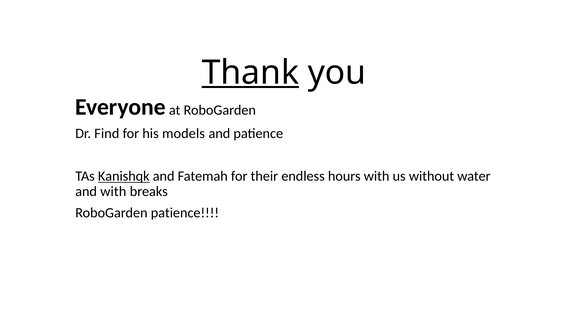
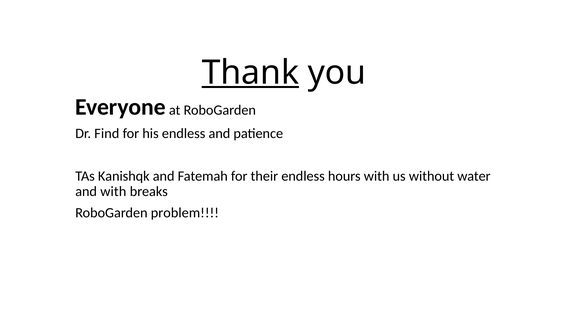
his models: models -> endless
Kanishqk underline: present -> none
RoboGarden patience: patience -> problem
